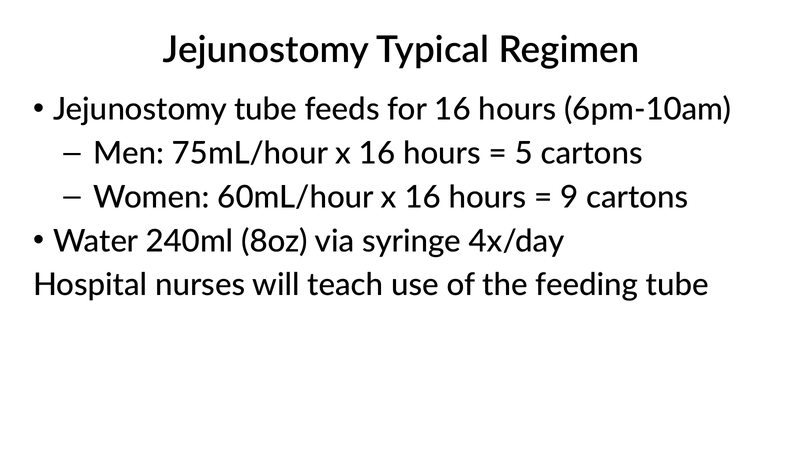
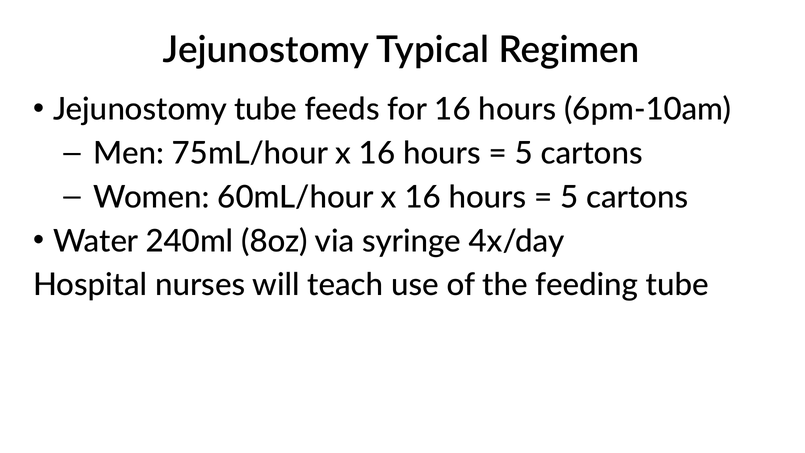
9 at (569, 197): 9 -> 5
